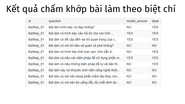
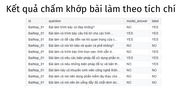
biệt: biệt -> tích
